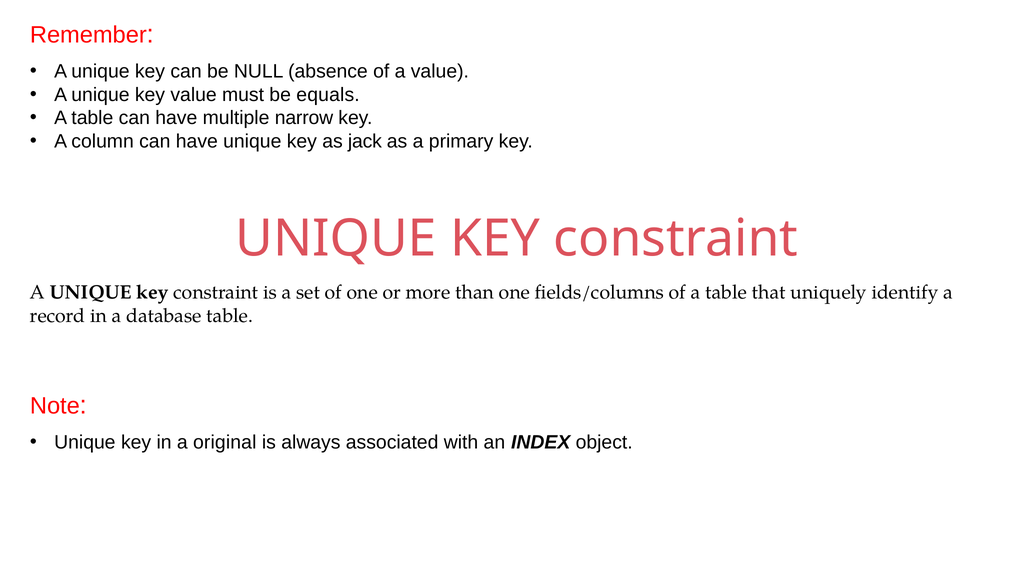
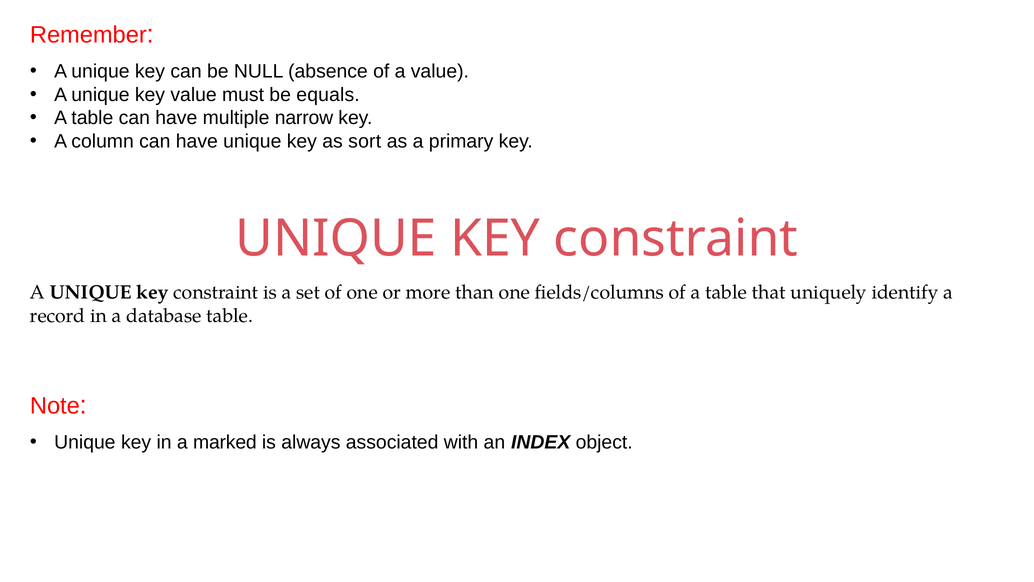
jack: jack -> sort
original: original -> marked
